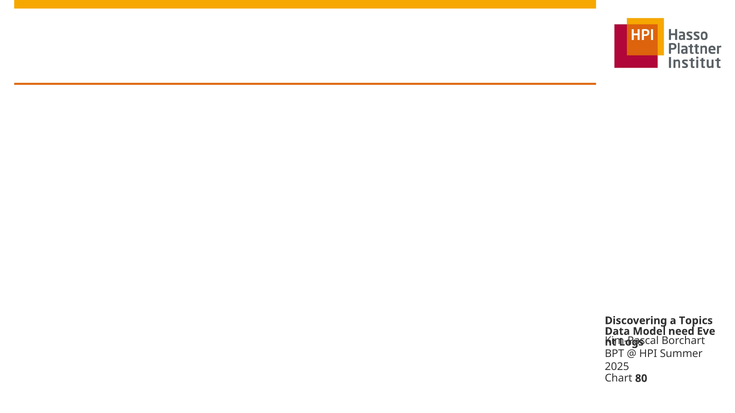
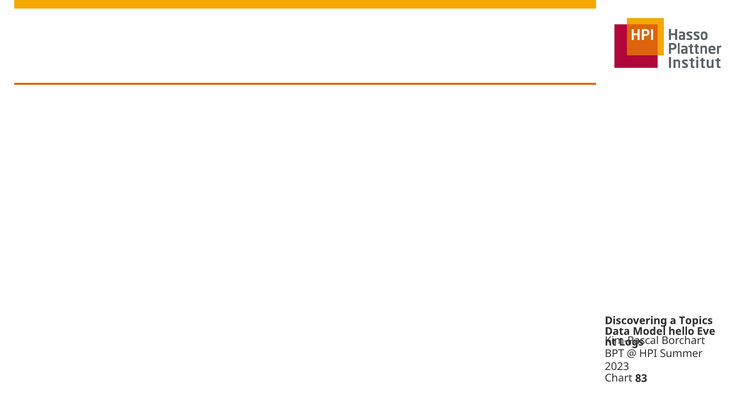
need: need -> hello
2025: 2025 -> 2023
80: 80 -> 83
